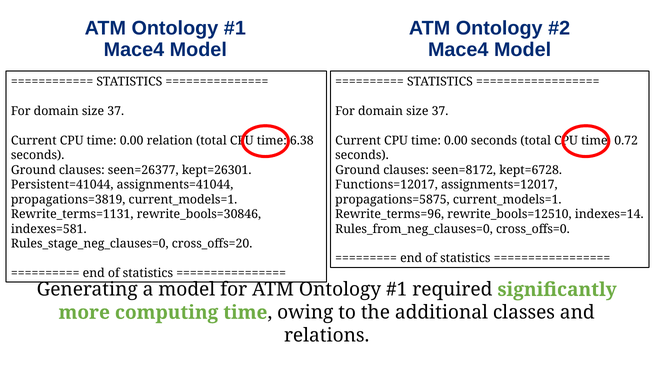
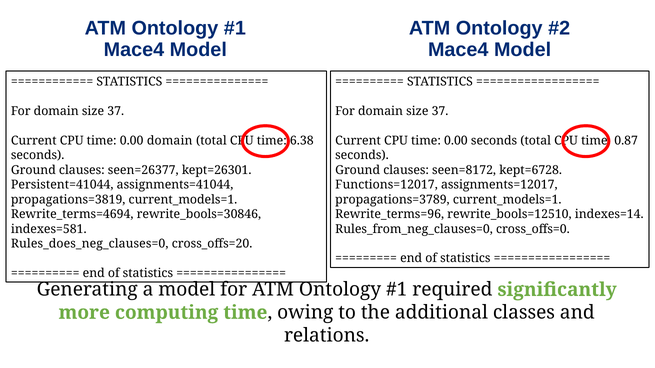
0.00 relation: relation -> domain
0.72: 0.72 -> 0.87
propagations=5875: propagations=5875 -> propagations=3789
Rewrite_terms=1131: Rewrite_terms=1131 -> Rewrite_terms=4694
Rules_stage_neg_clauses=0: Rules_stage_neg_clauses=0 -> Rules_does_neg_clauses=0
